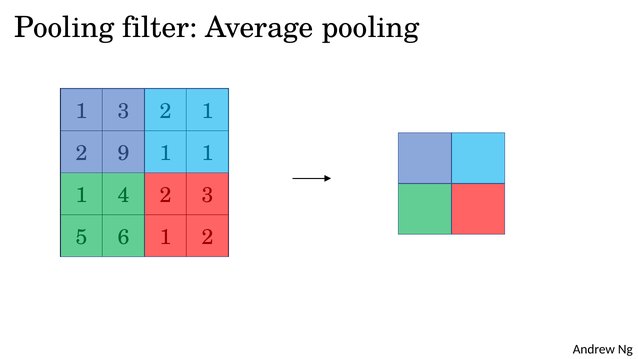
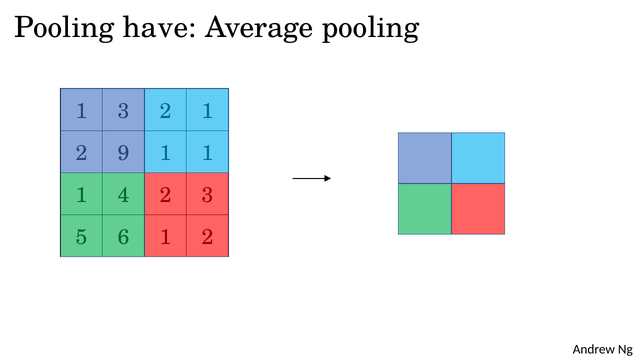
filter: filter -> have
